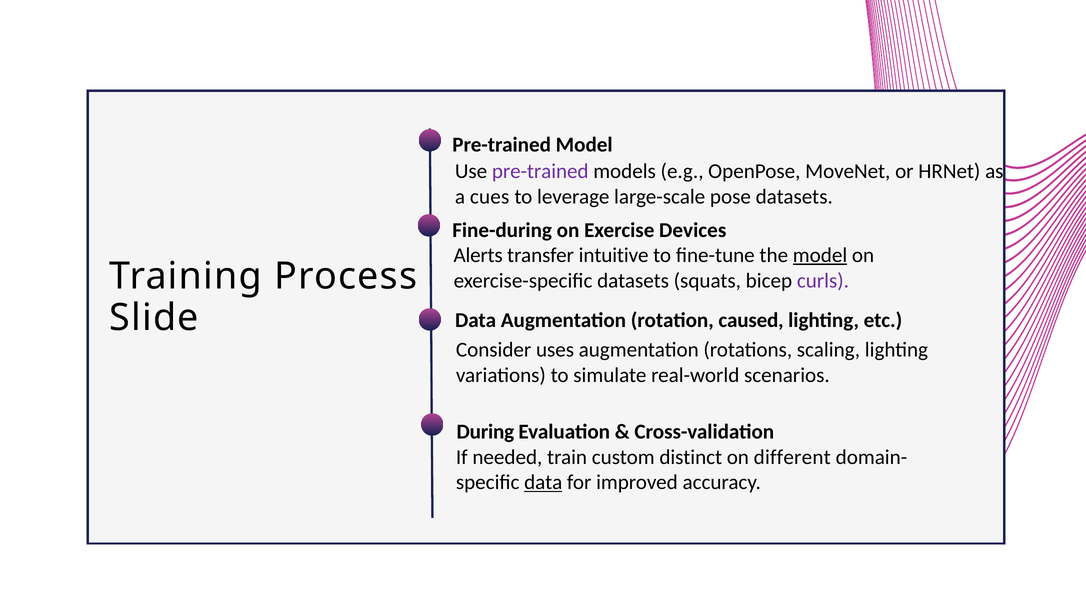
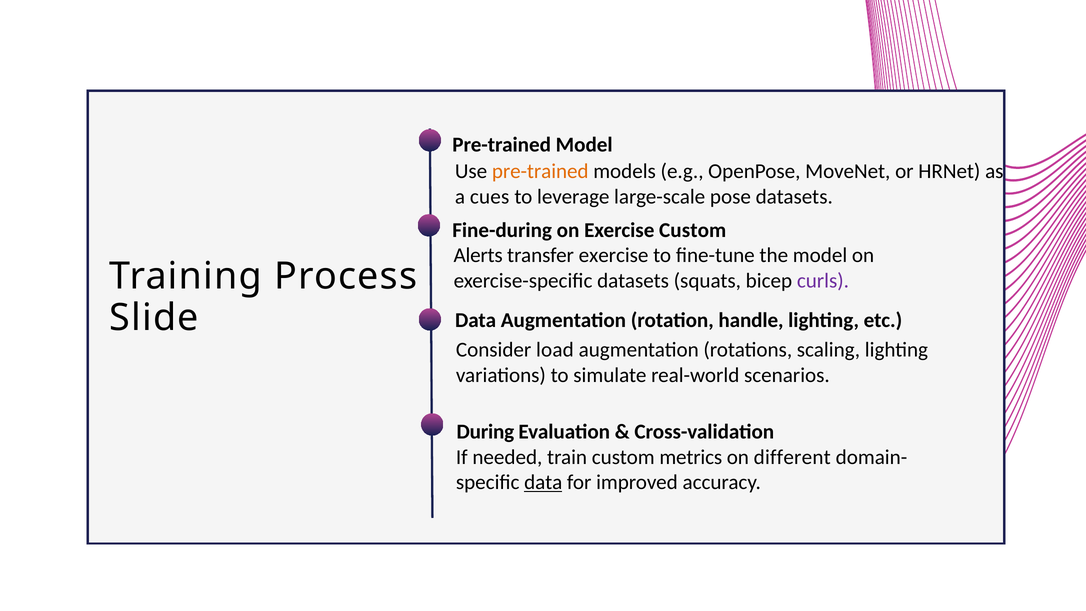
pre-trained at (540, 171) colour: purple -> orange
Exercise Devices: Devices -> Custom
transfer intuitive: intuitive -> exercise
model at (820, 255) underline: present -> none
caused: caused -> handle
uses: uses -> load
distinct: distinct -> metrics
